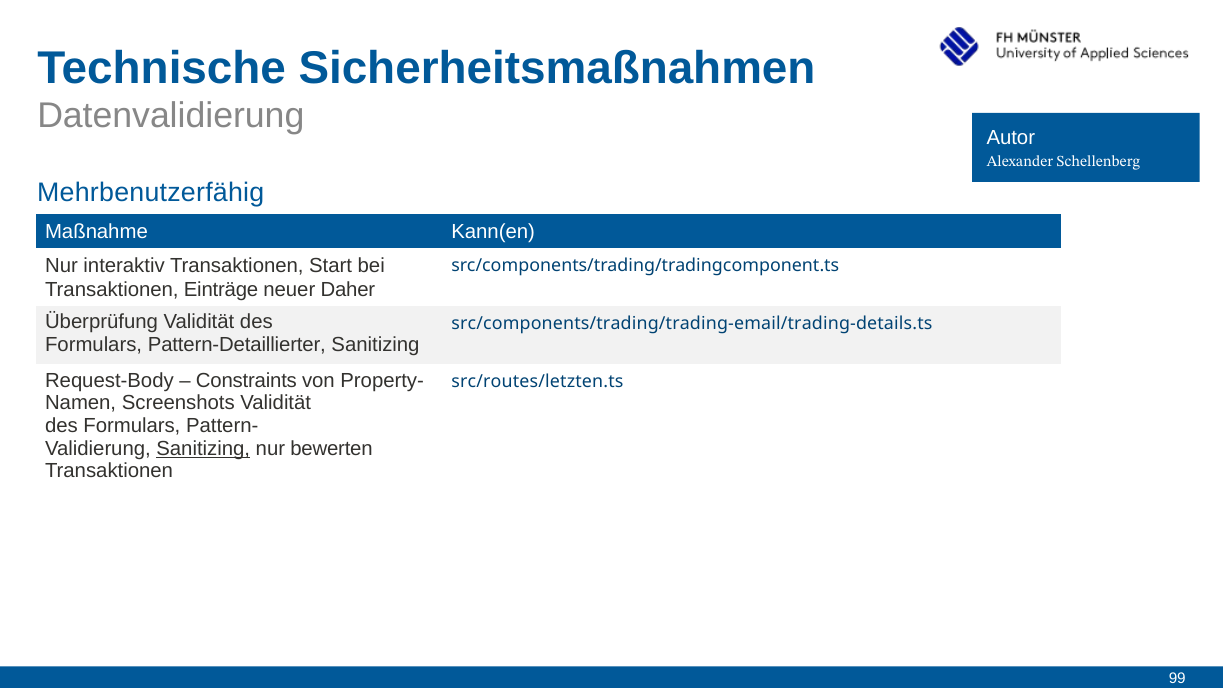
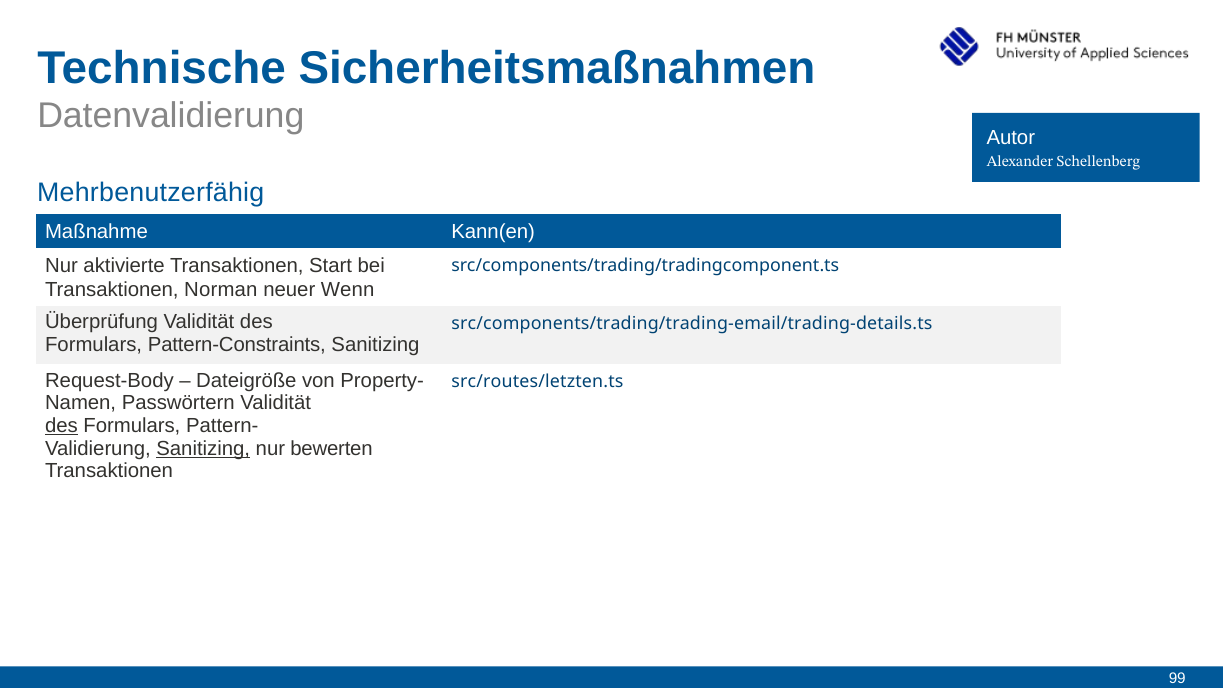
interaktiv: interaktiv -> aktivierte
Einträge: Einträge -> Norman
Daher: Daher -> Wenn
Pattern-Detaillierter: Pattern-Detaillierter -> Pattern-Constraints
Constraints: Constraints -> Dateigröße
Screenshots: Screenshots -> Passwörtern
des at (61, 426) underline: none -> present
